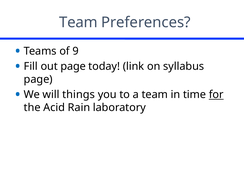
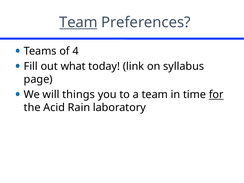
Team at (78, 22) underline: none -> present
9: 9 -> 4
out page: page -> what
